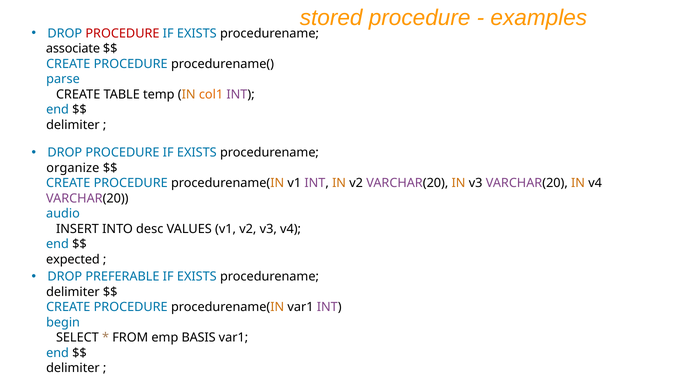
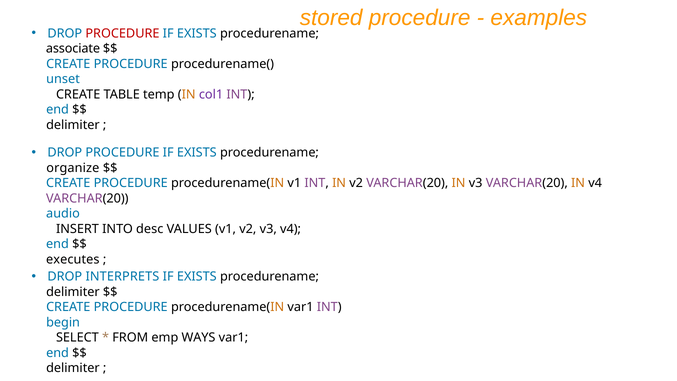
parse: parse -> unset
col1 colour: orange -> purple
expected: expected -> executes
PREFERABLE: PREFERABLE -> INTERPRETS
BASIS: BASIS -> WAYS
